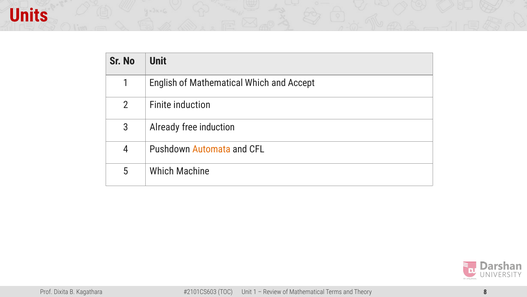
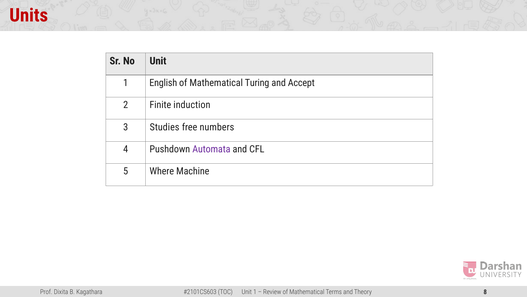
Mathematical Which: Which -> Turing
Already: Already -> Studies
free induction: induction -> numbers
Automata colour: orange -> purple
5 Which: Which -> Where
